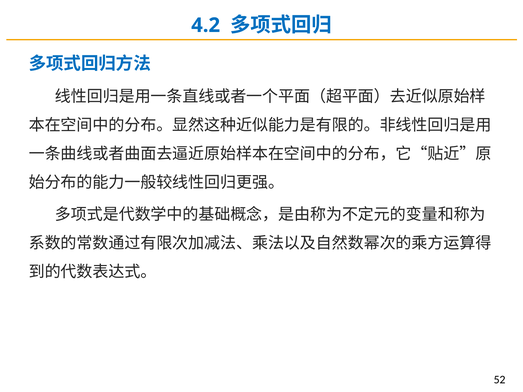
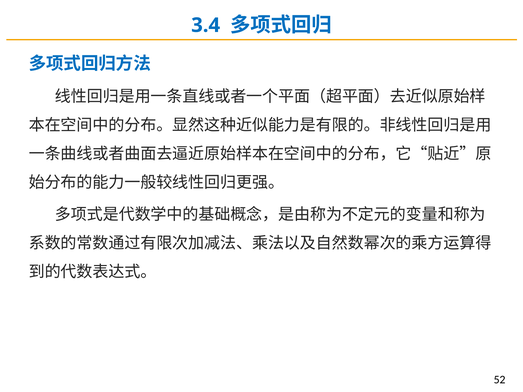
4.2: 4.2 -> 3.4
